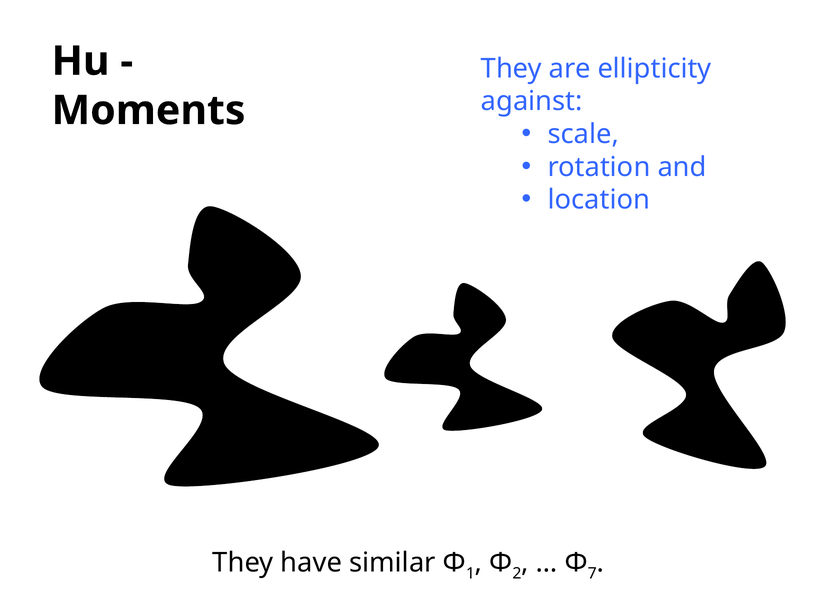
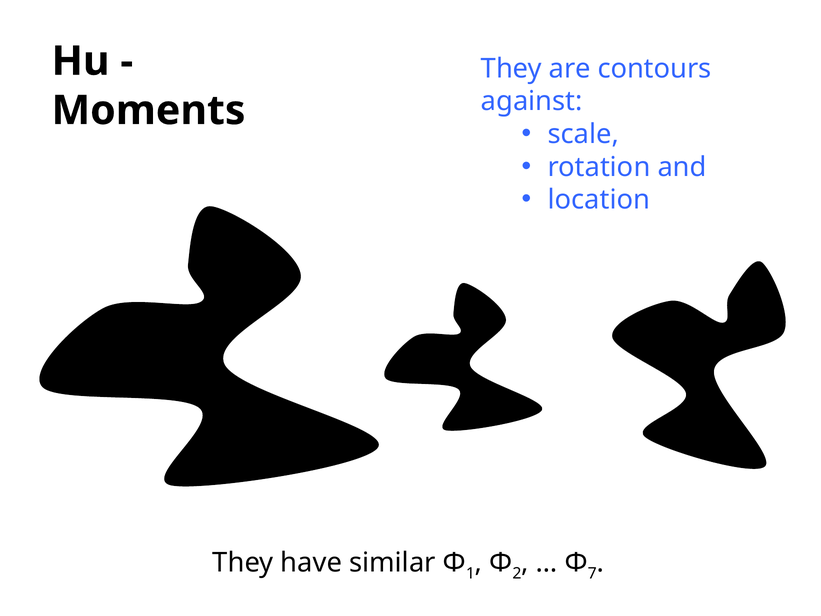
ellipticity: ellipticity -> contours
